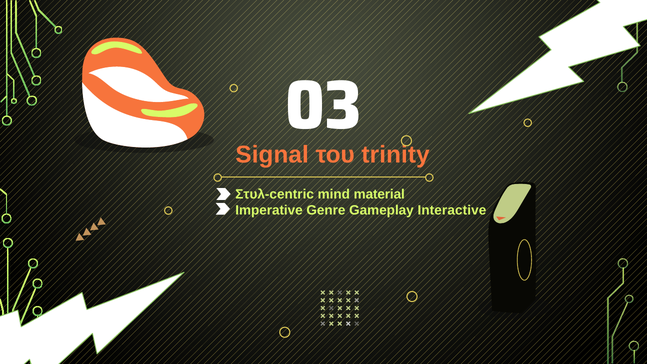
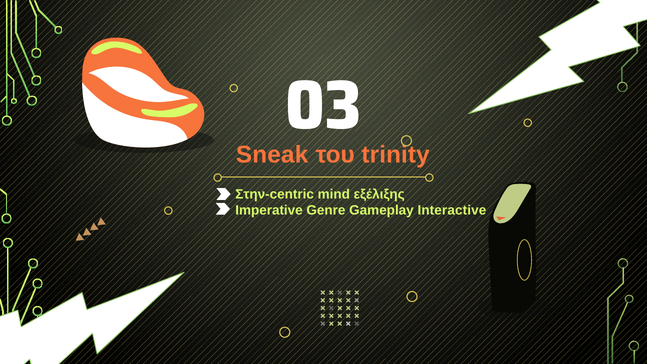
Signal: Signal -> Sneak
Στυλ-centric: Στυλ-centric -> Στην-centric
material: material -> εξέλιξης
